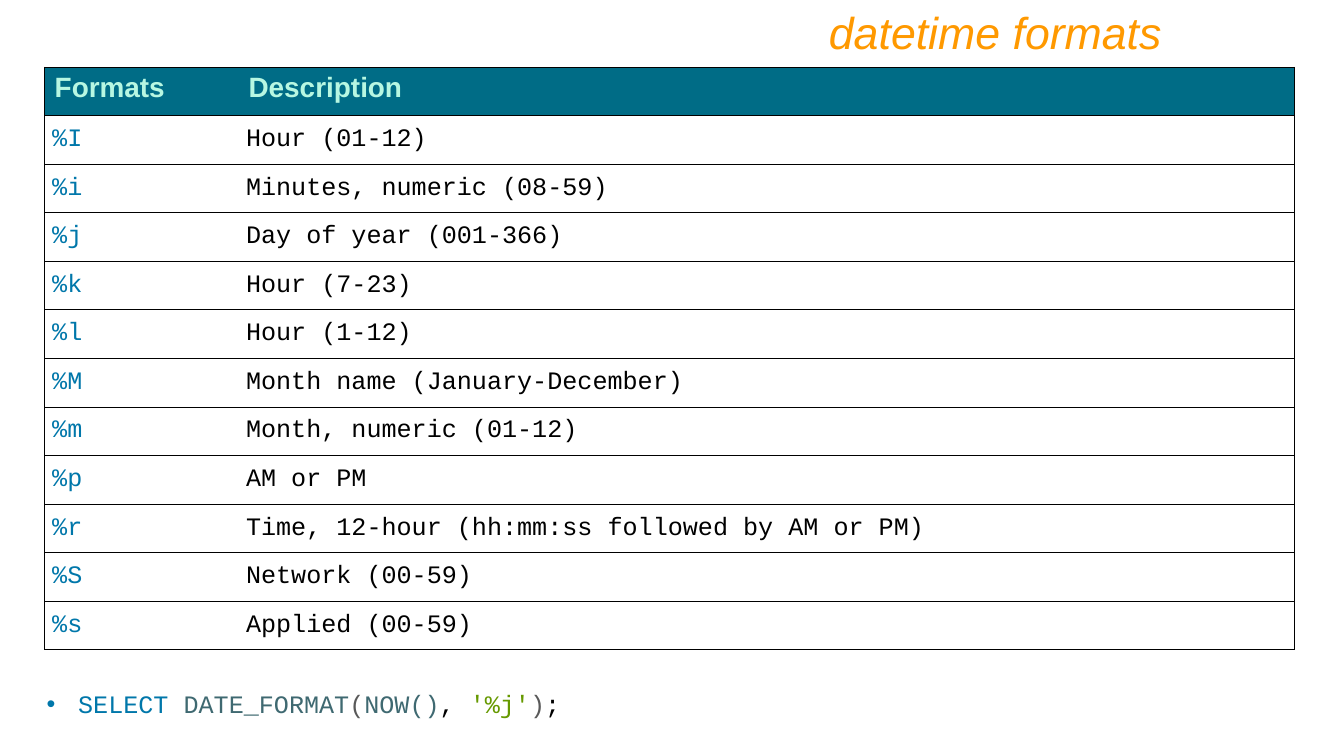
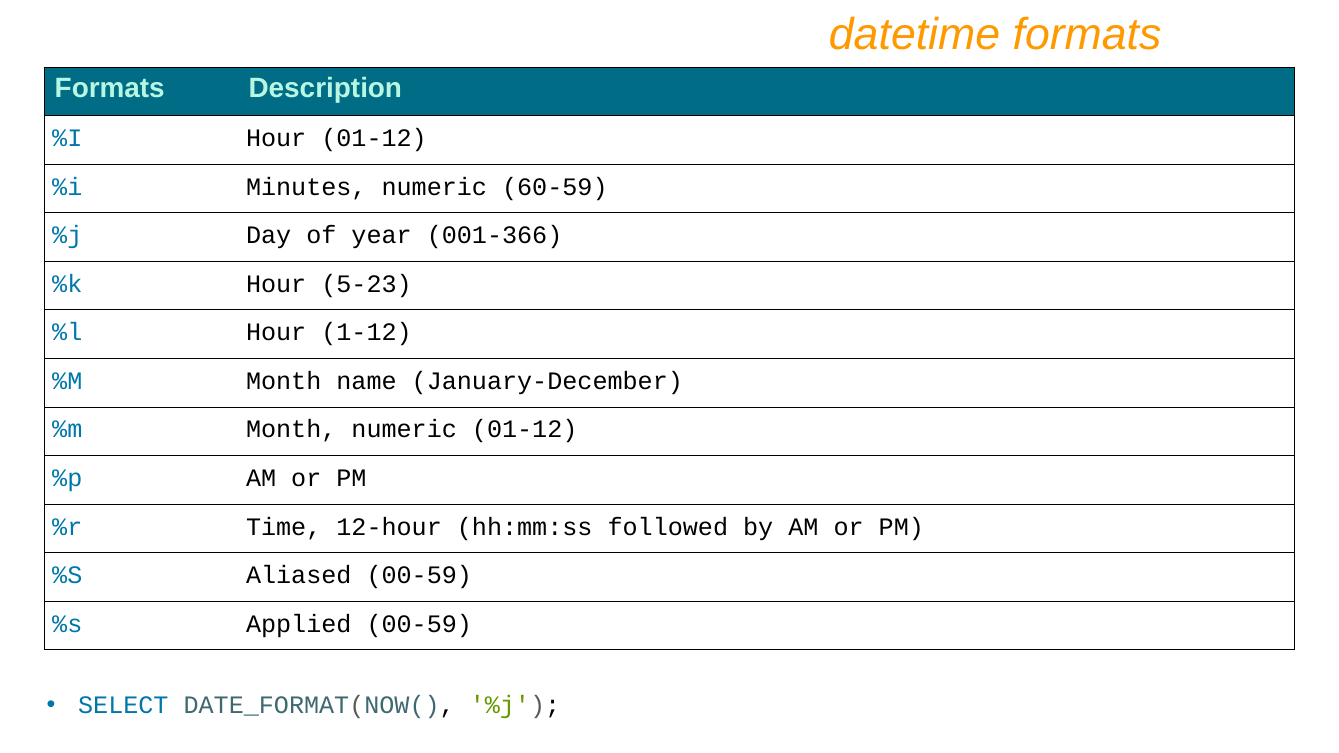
08-59: 08-59 -> 60-59
7-23: 7-23 -> 5-23
Network: Network -> Aliased
